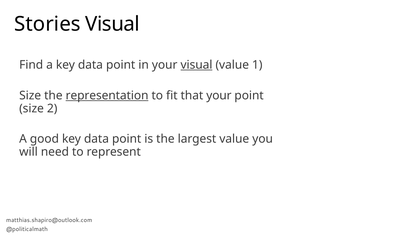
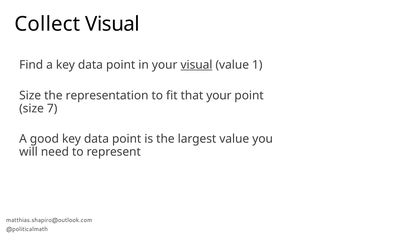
Stories: Stories -> Collect
representation underline: present -> none
2: 2 -> 7
